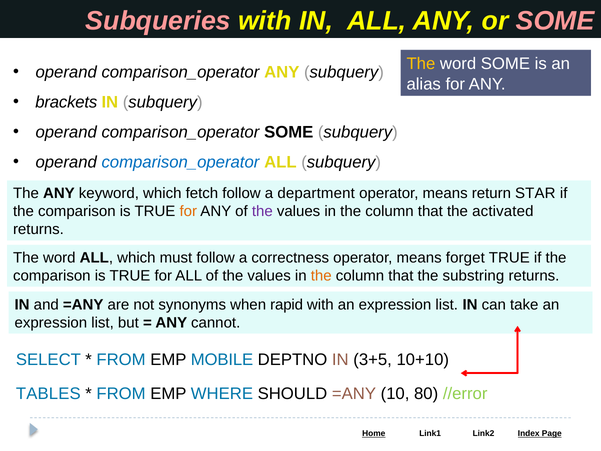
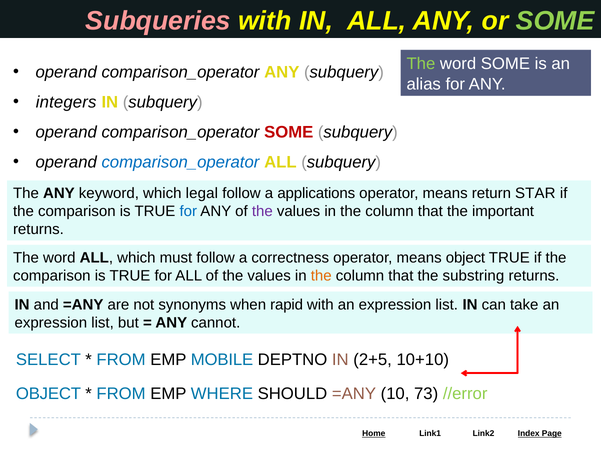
SOME at (555, 21) colour: pink -> light green
The at (421, 64) colour: yellow -> light green
brackets: brackets -> integers
SOME at (289, 132) colour: black -> red
fetch: fetch -> legal
department: department -> applications
for at (188, 211) colour: orange -> blue
activated: activated -> important
means forget: forget -> object
3+5: 3+5 -> 2+5
TABLES at (48, 394): TABLES -> OBJECT
80: 80 -> 73
